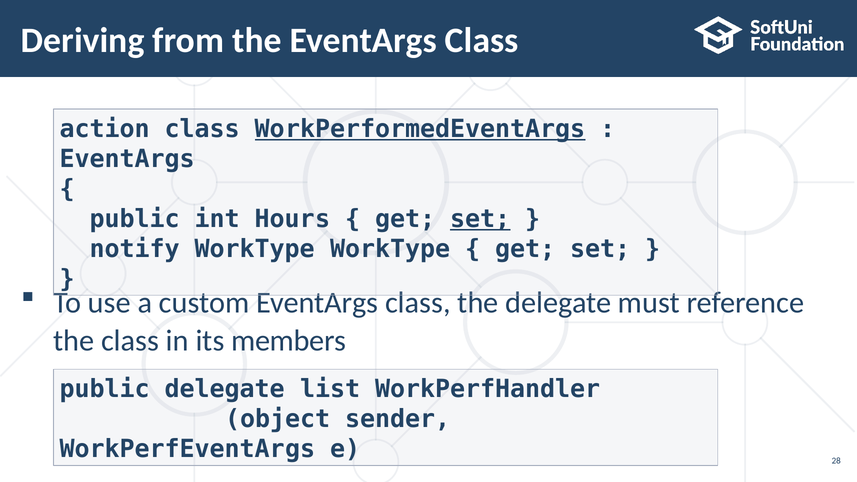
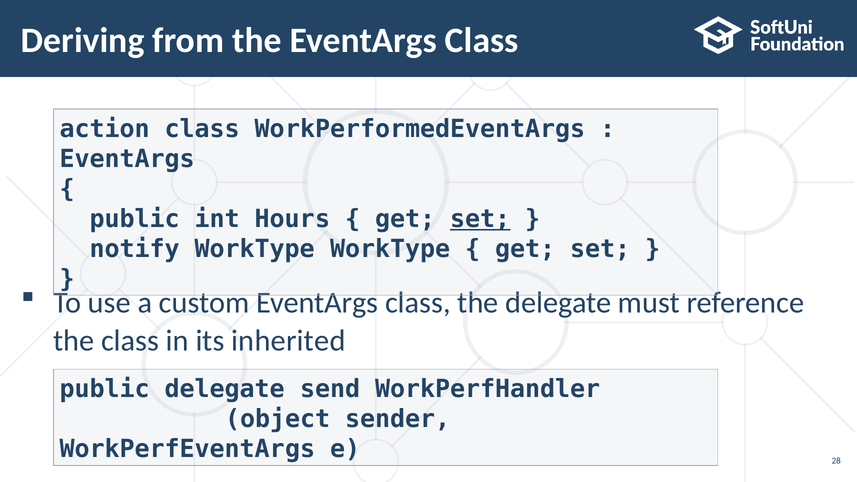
WorkPerformedEventArgs underline: present -> none
members: members -> inherited
list: list -> send
